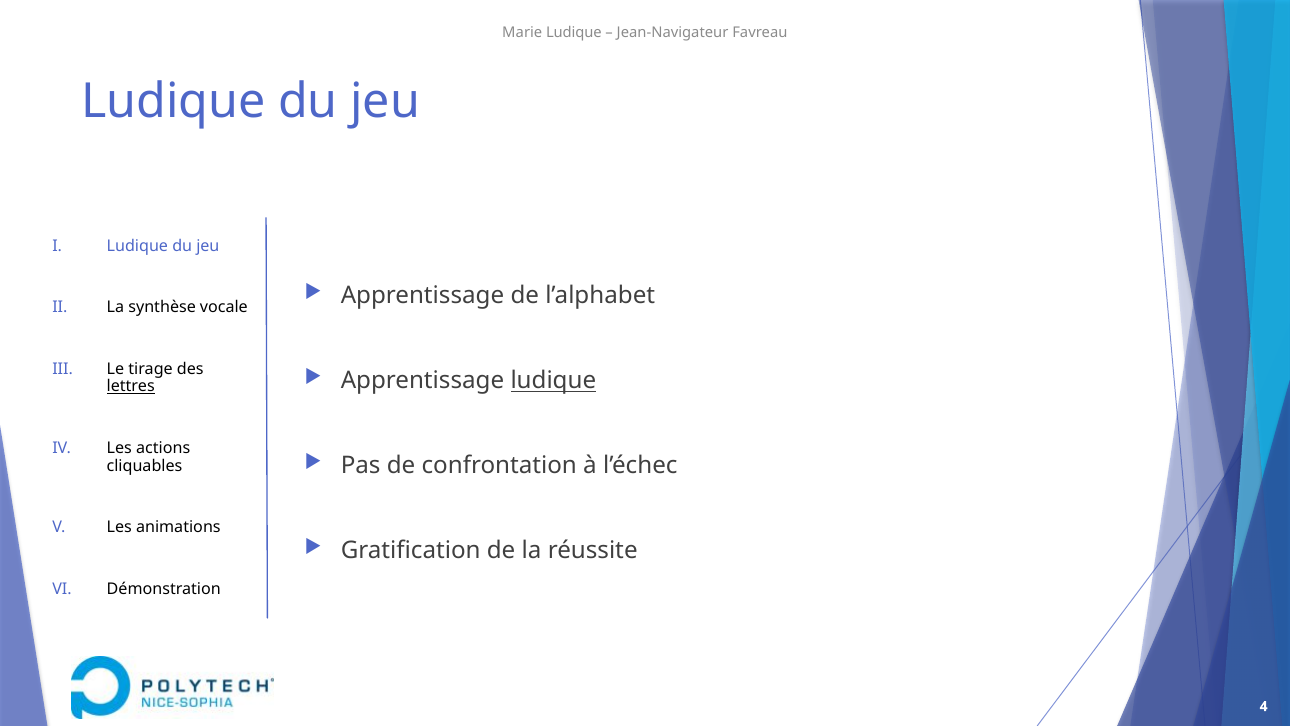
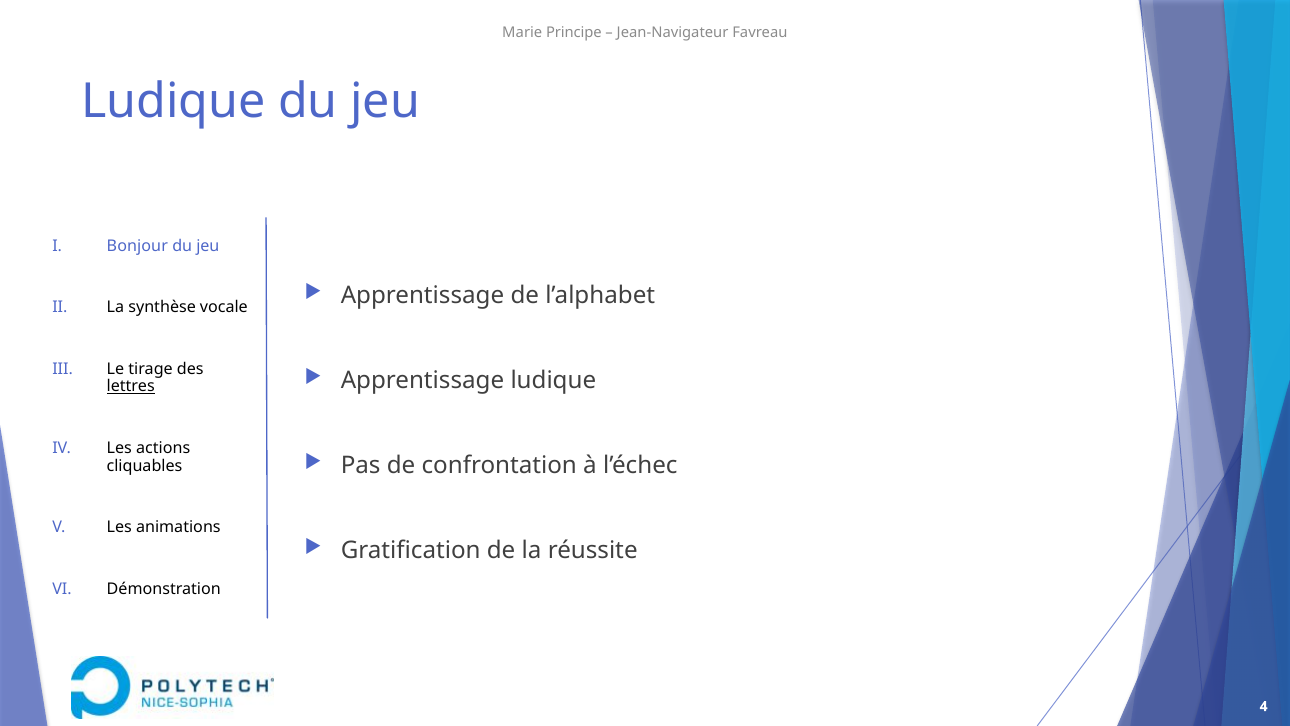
Marie Ludique: Ludique -> Principe
Ludique at (137, 246): Ludique -> Bonjour
ludique at (553, 381) underline: present -> none
